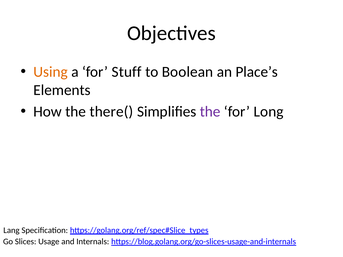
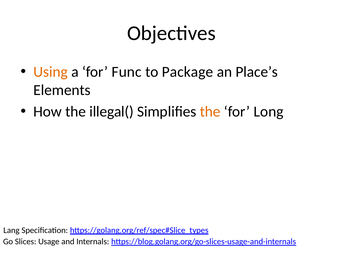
Stuff: Stuff -> Func
Boolean: Boolean -> Package
there(: there( -> illegal(
the at (210, 112) colour: purple -> orange
